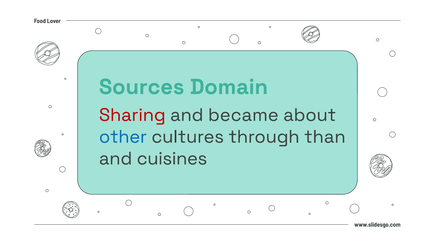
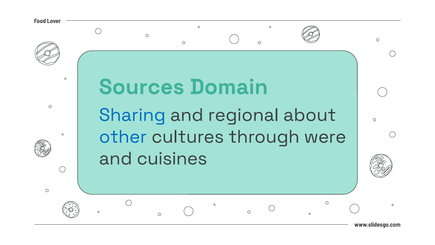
Sharing colour: red -> blue
became: became -> regional
than: than -> were
